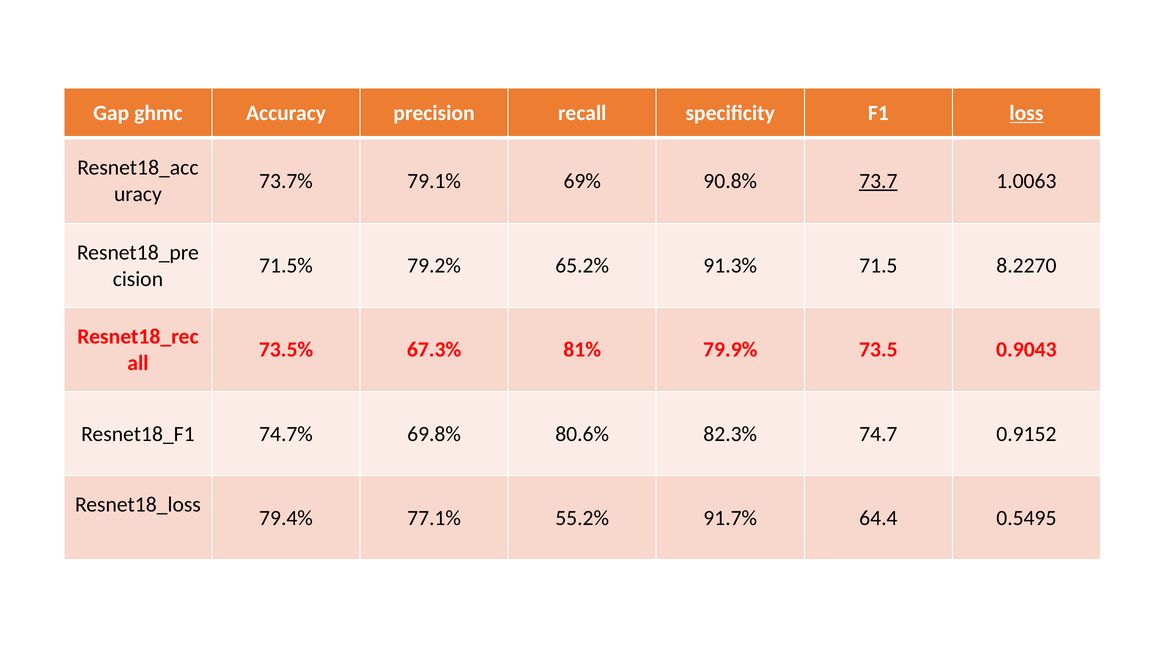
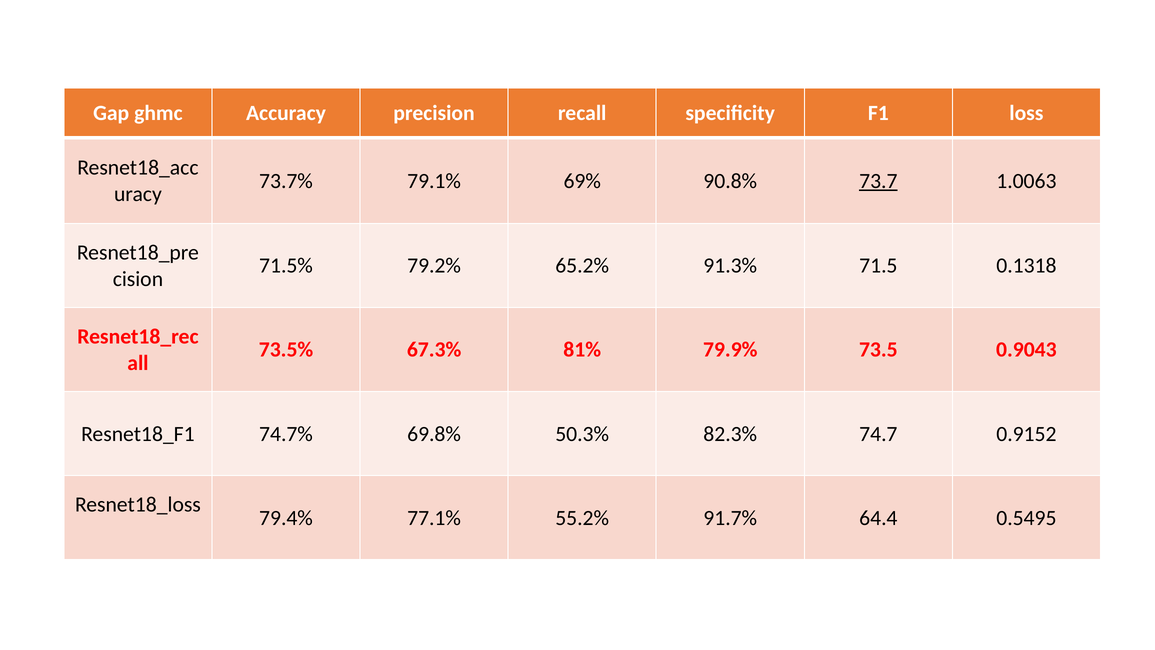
loss underline: present -> none
8.2270: 8.2270 -> 0.1318
80.6%: 80.6% -> 50.3%
